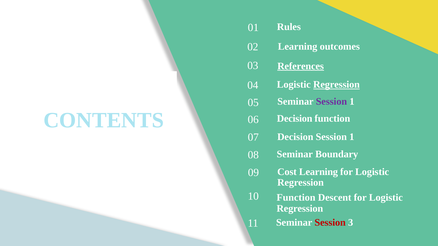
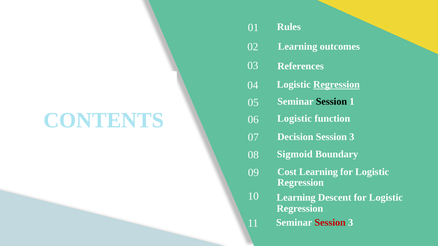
References underline: present -> none
Session at (331, 102) colour: purple -> black
Decision at (295, 119): Decision -> Logistic
1 at (352, 137): 1 -> 3
Seminar at (295, 154): Seminar -> Sigmoid
10 Function: Function -> Learning
